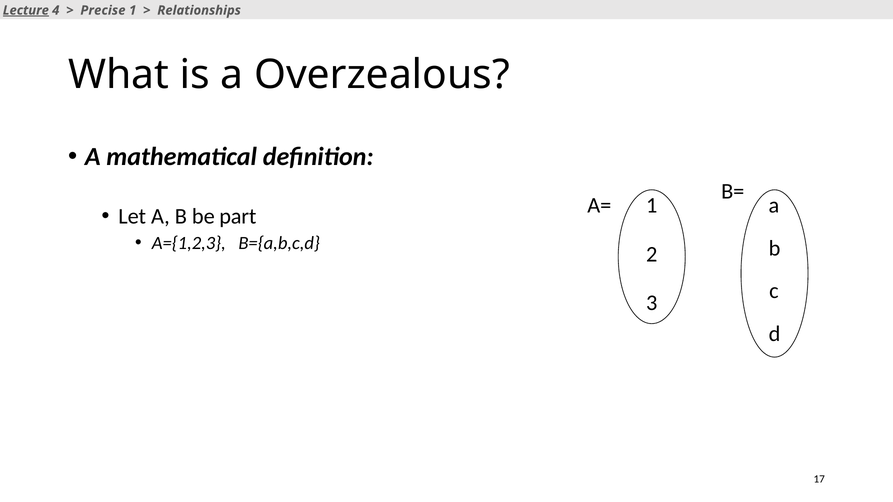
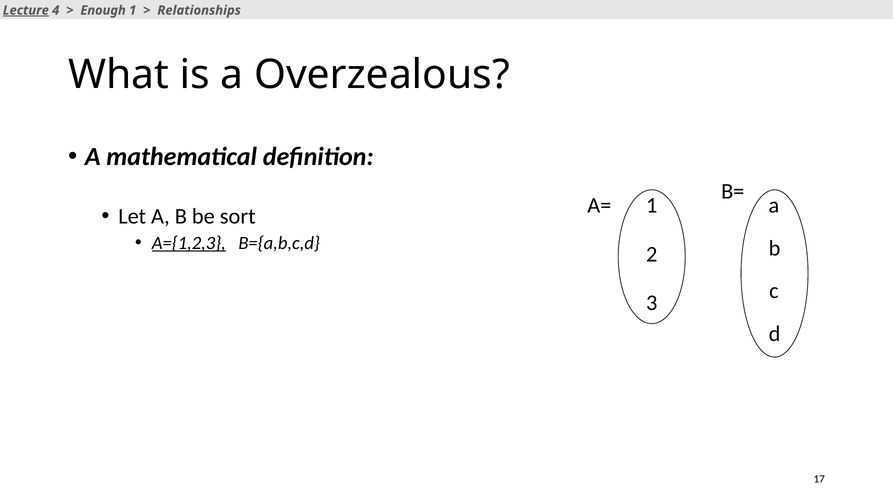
Precise: Precise -> Enough
part: part -> sort
A={1,2,3 underline: none -> present
